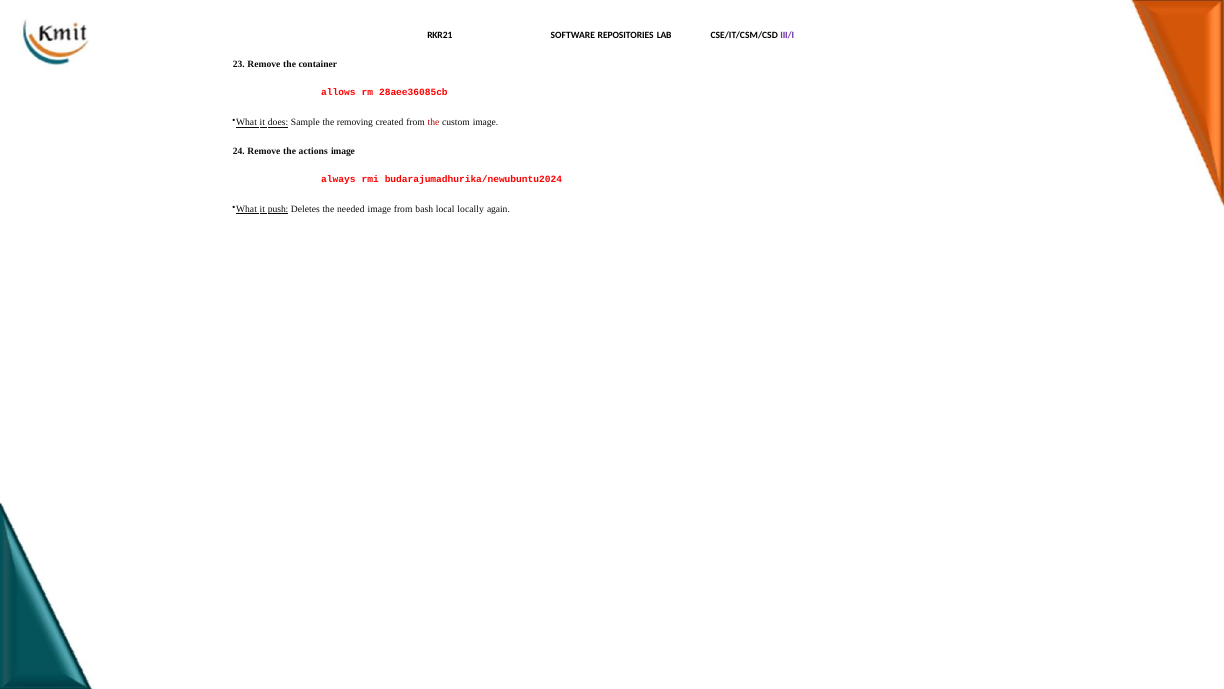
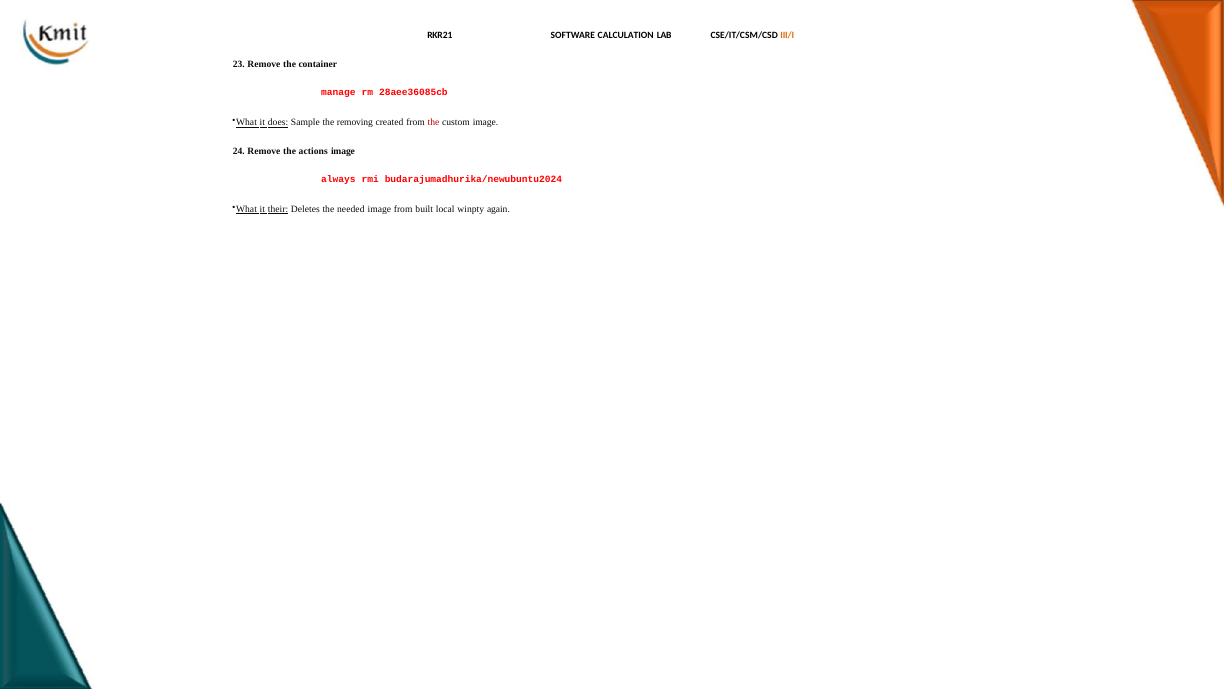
REPOSITORIES: REPOSITORIES -> CALCULATION
III/I colour: purple -> orange
allows: allows -> manage
push: push -> their
bash: bash -> built
locally: locally -> winpty
